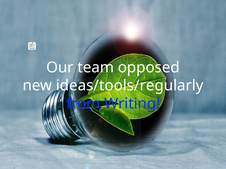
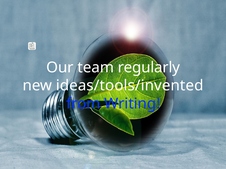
opposed: opposed -> regularly
ideas/tools/regularly: ideas/tools/regularly -> ideas/tools/invented
